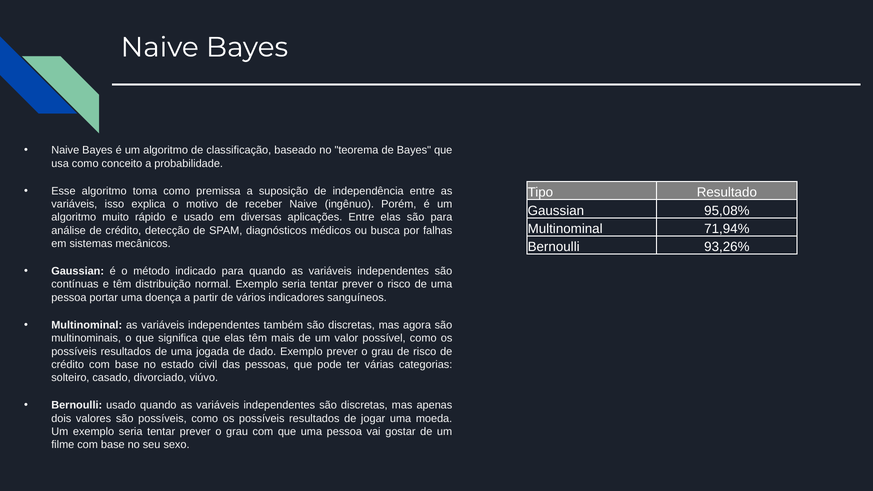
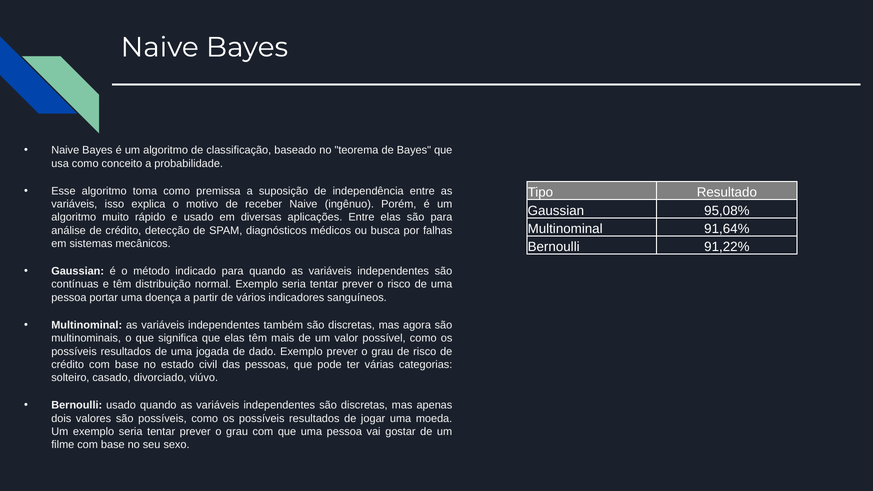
71,94%: 71,94% -> 91,64%
93,26%: 93,26% -> 91,22%
